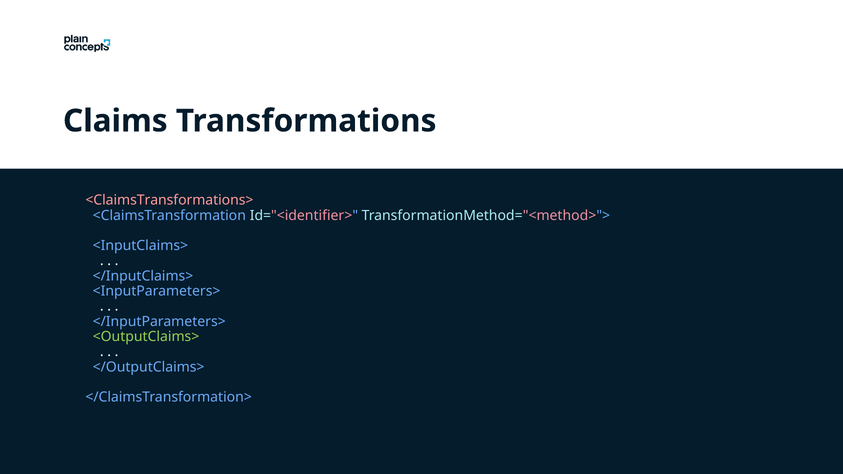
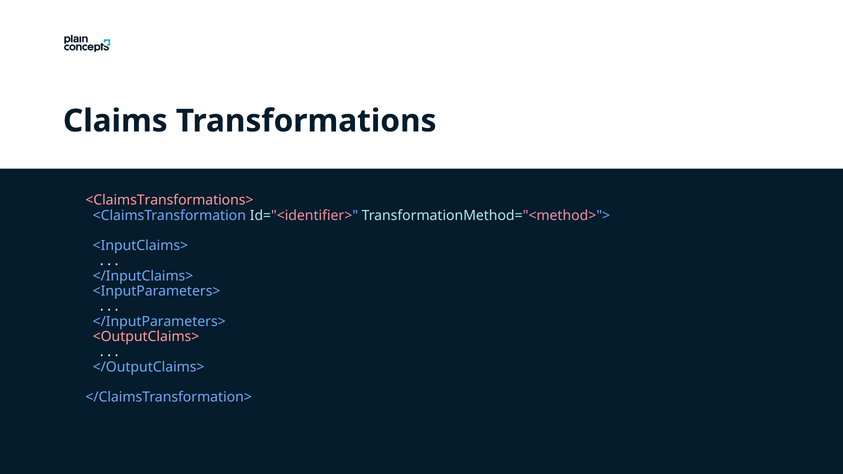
<OutputClaims> colour: light green -> pink
